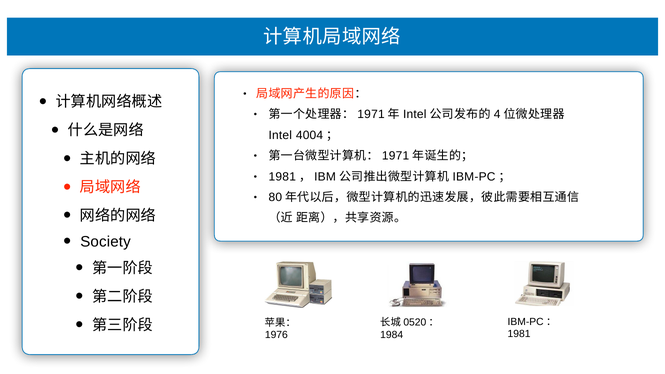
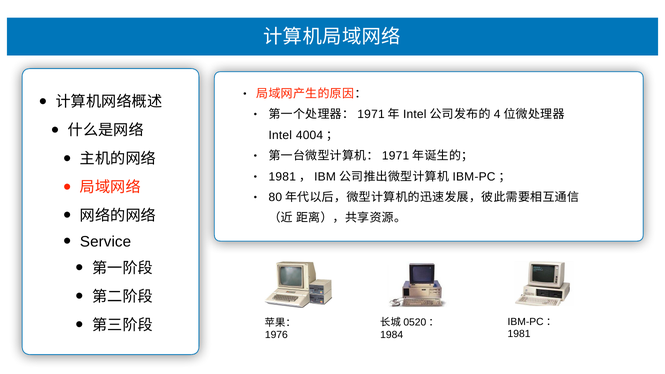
Society: Society -> Service
